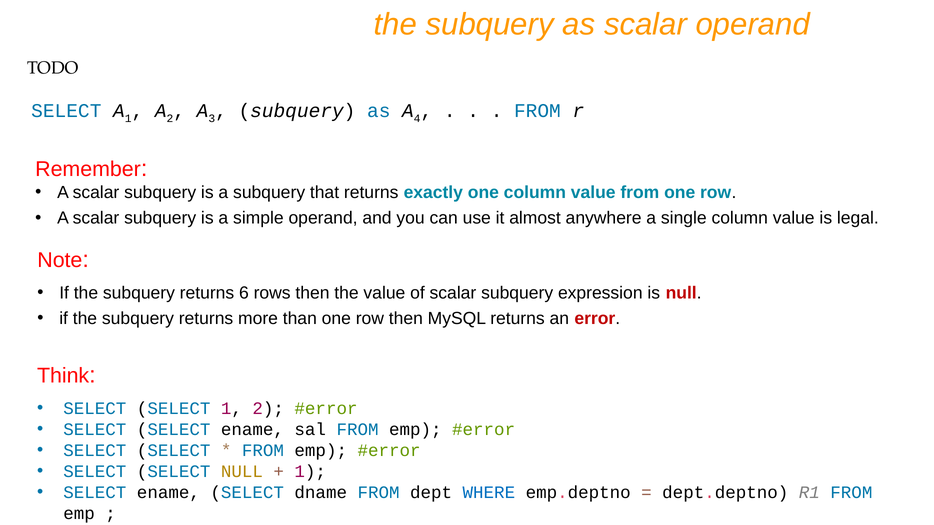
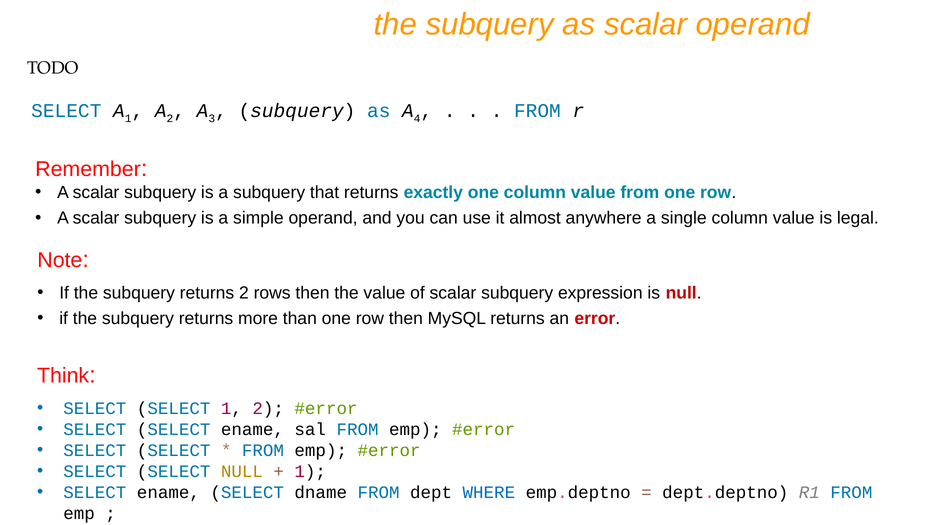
returns 6: 6 -> 2
